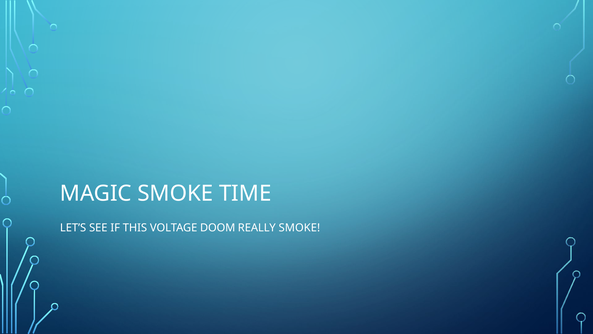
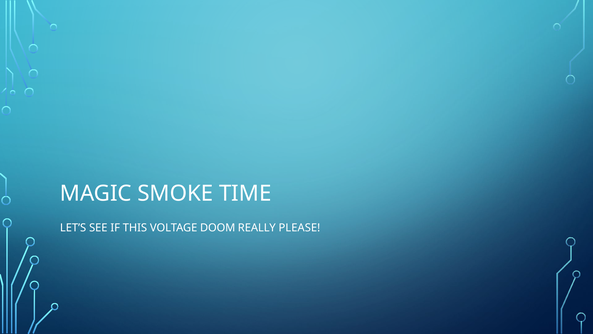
REALLY SMOKE: SMOKE -> PLEASE
